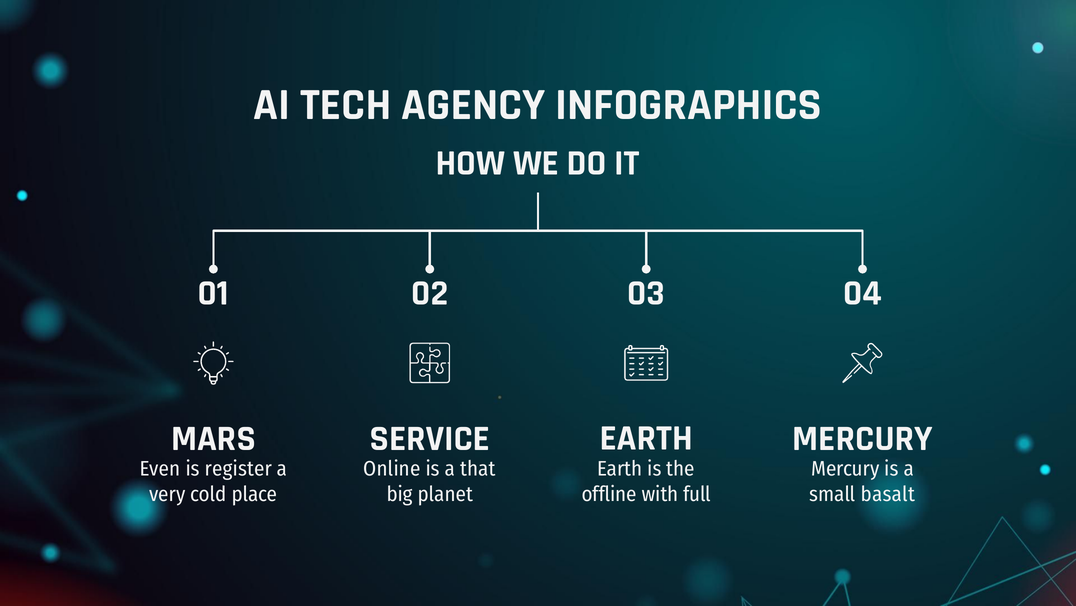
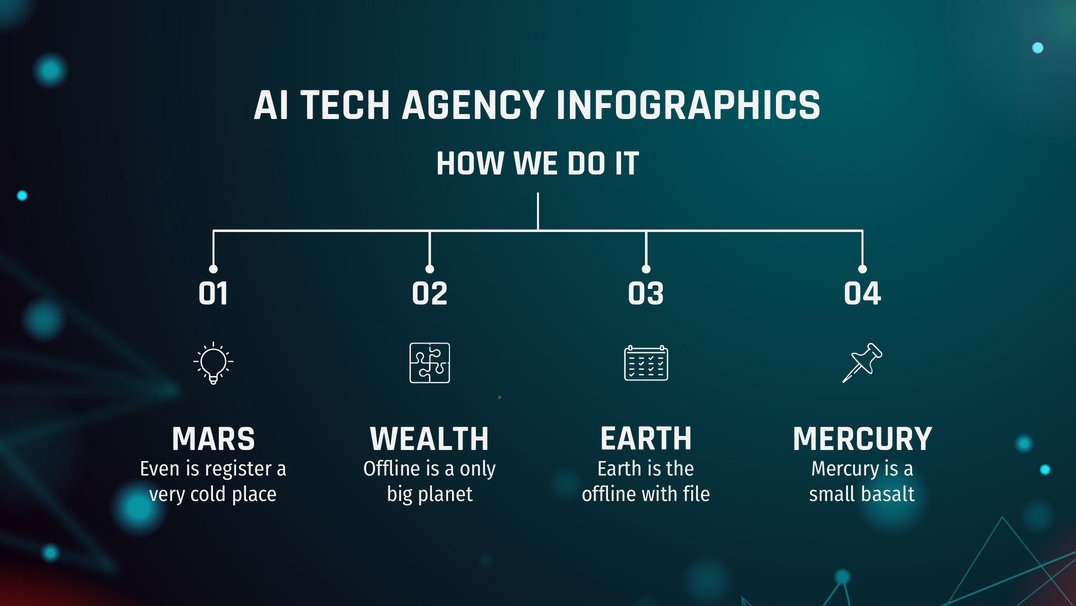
SERVICE: SERVICE -> WEALTH
Online at (392, 468): Online -> Offline
that: that -> only
full: full -> file
